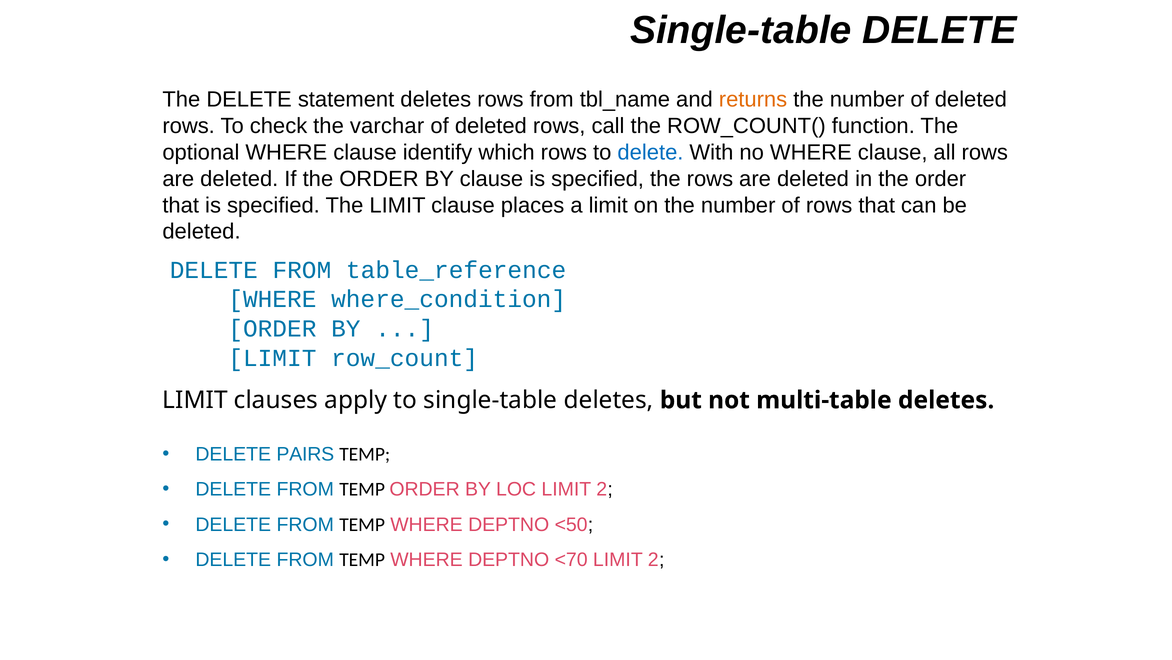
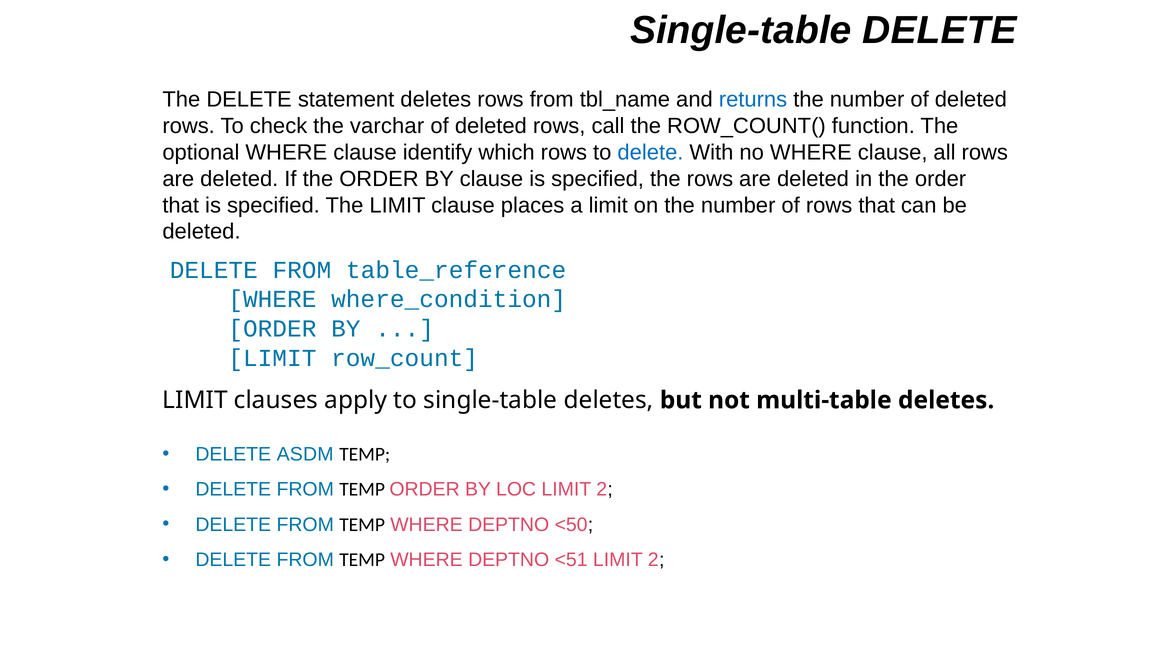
returns colour: orange -> blue
PAIRS: PAIRS -> ASDM
<70: <70 -> <51
